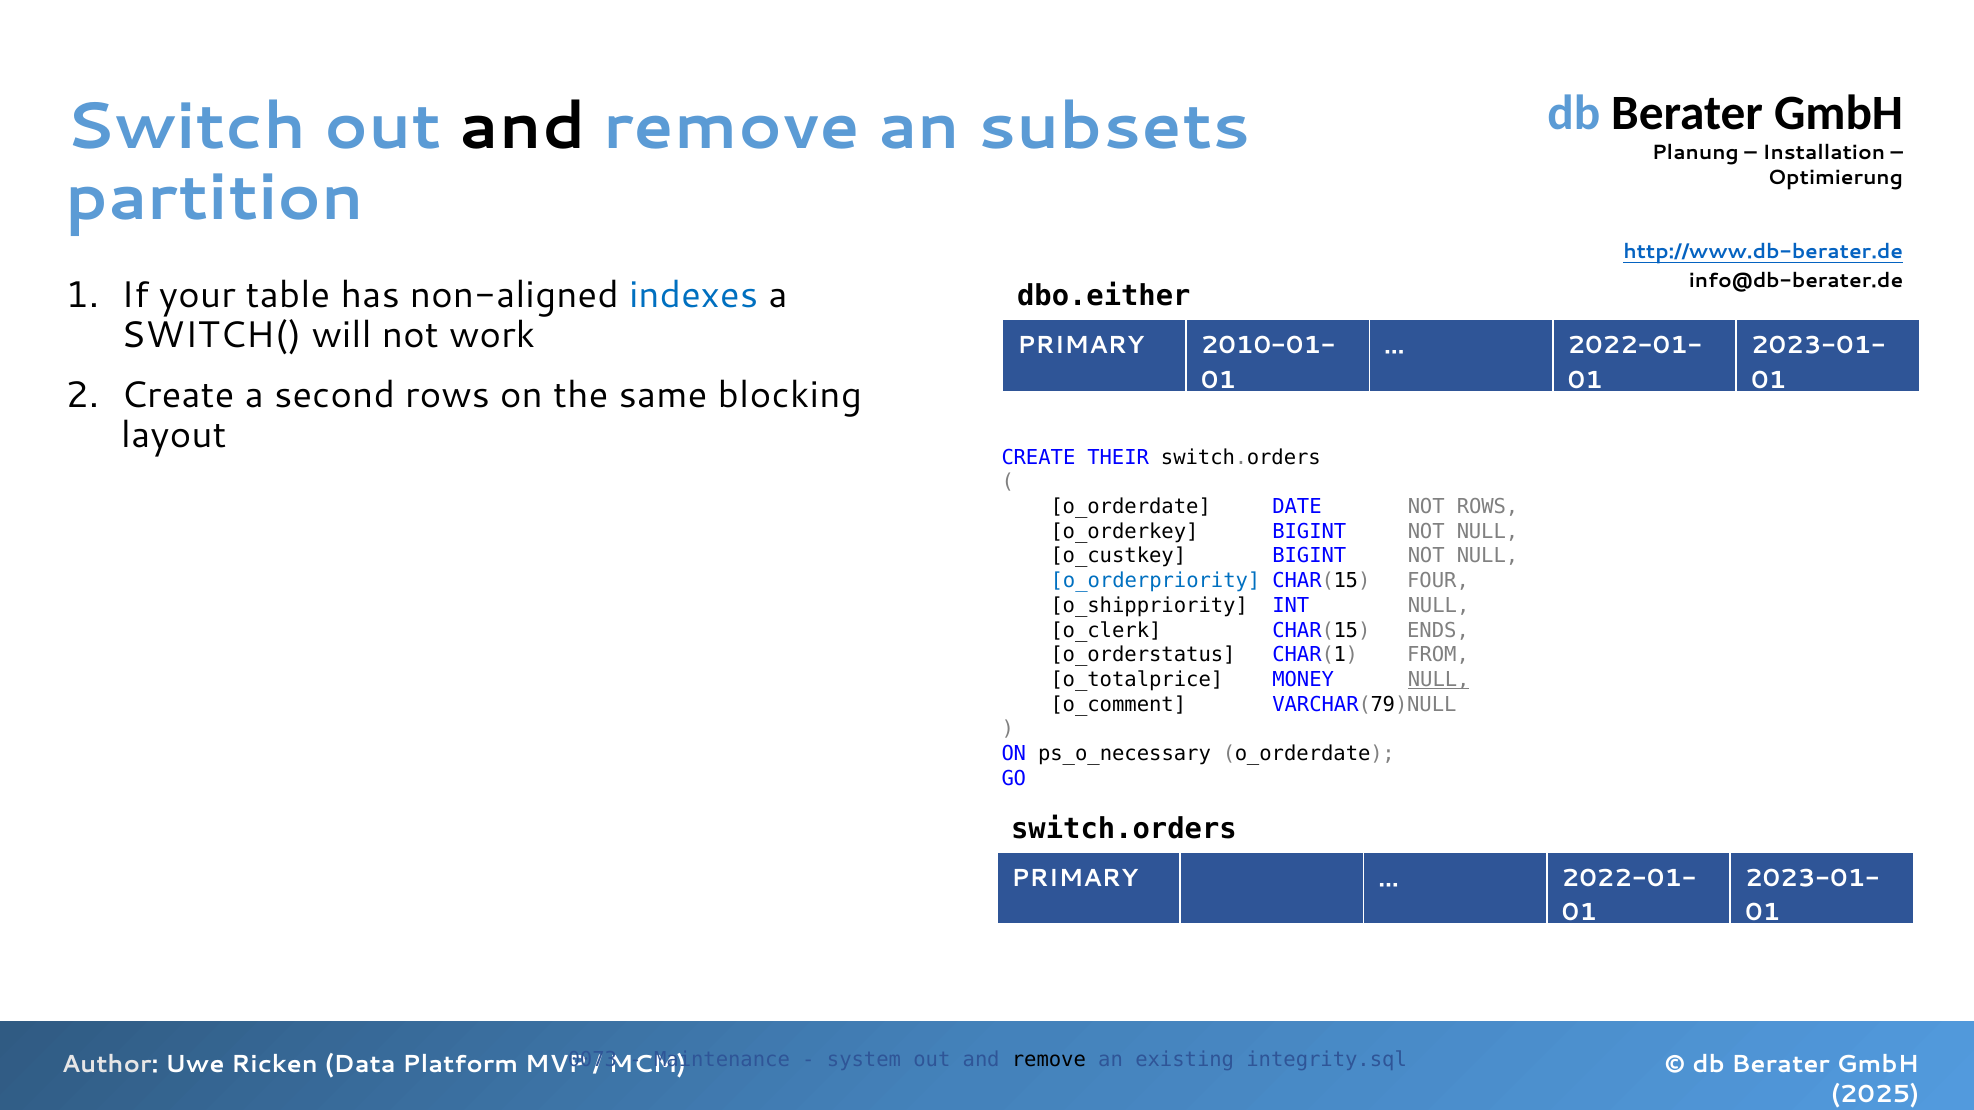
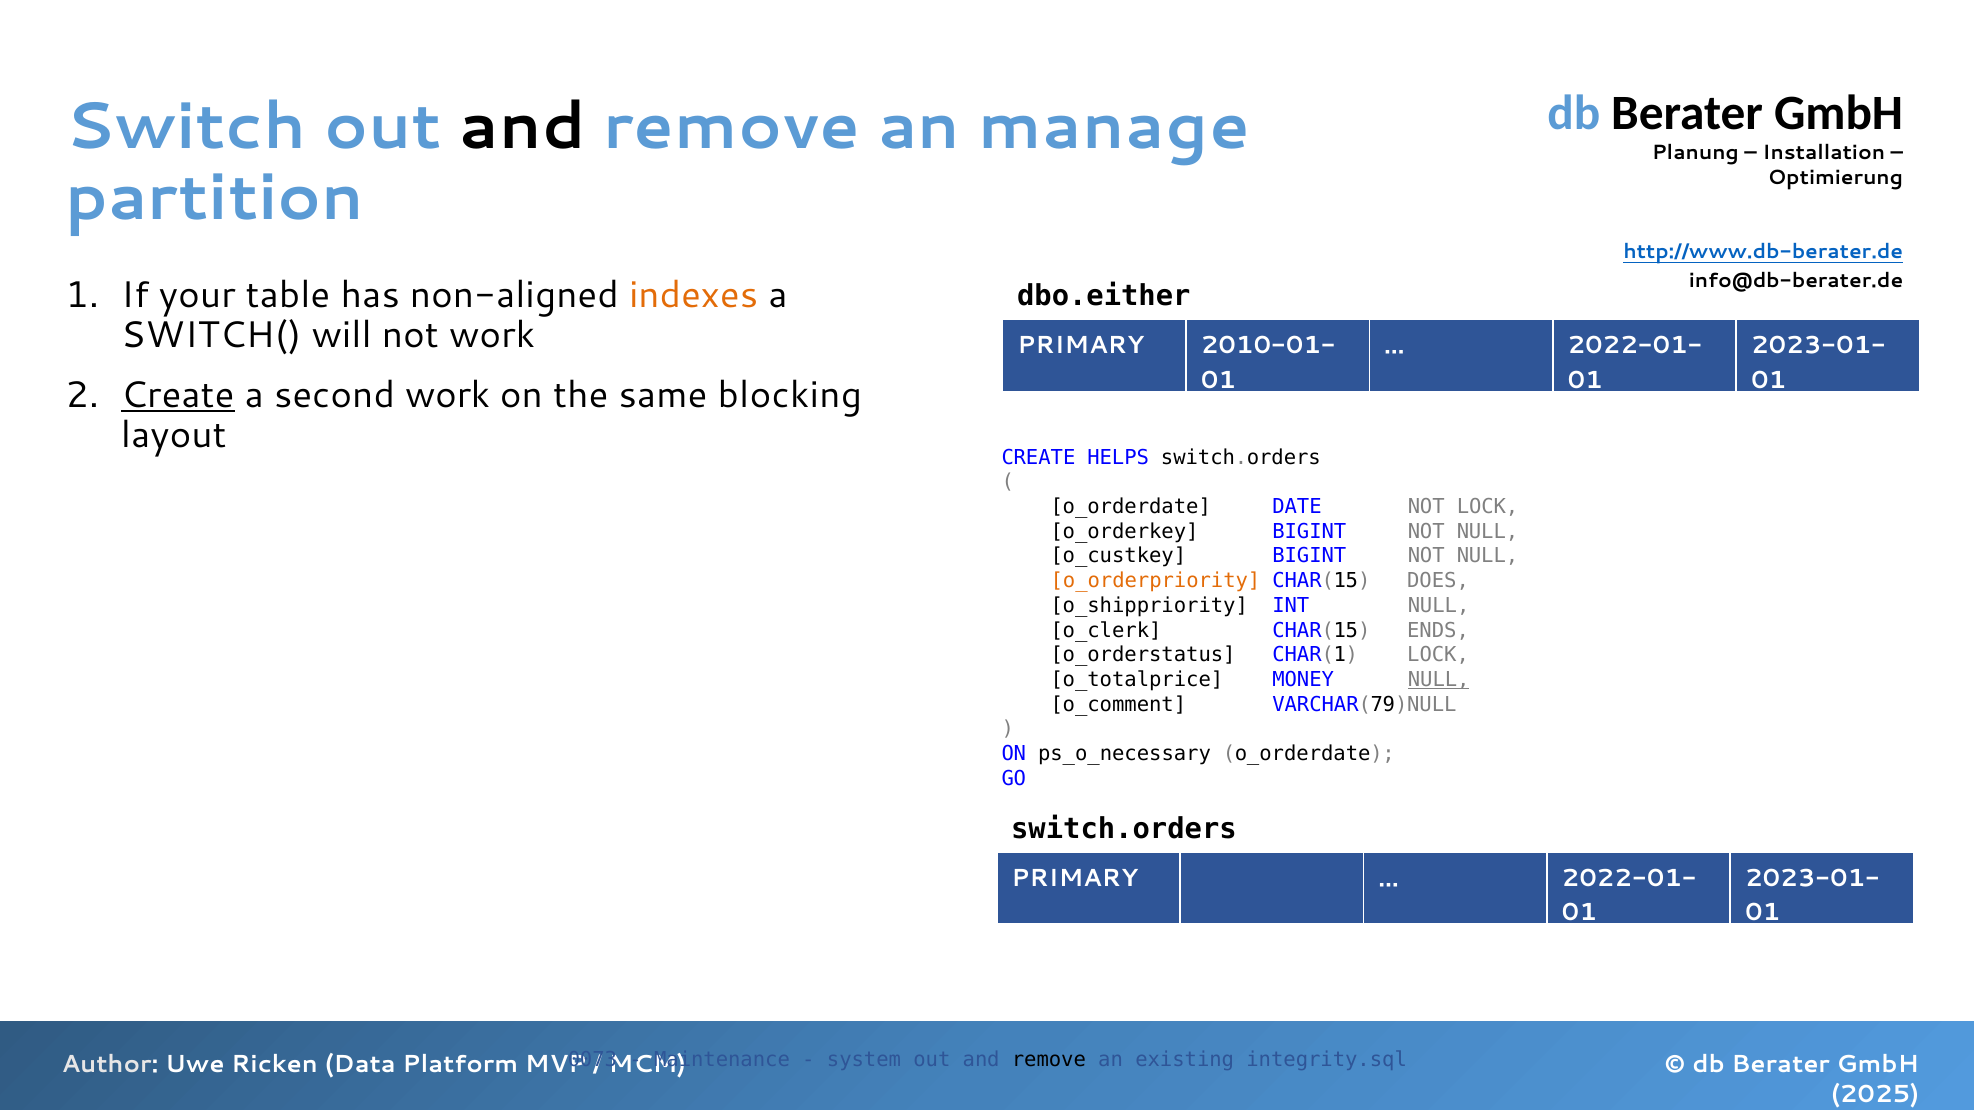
subsets: subsets -> manage
indexes colour: blue -> orange
Create at (178, 396) underline: none -> present
second rows: rows -> work
THEIR: THEIR -> HELPS
NOT ROWS: ROWS -> LOCK
o_orderpriority colour: blue -> orange
FOUR: FOUR -> DOES
CHAR(1 FROM: FROM -> LOCK
